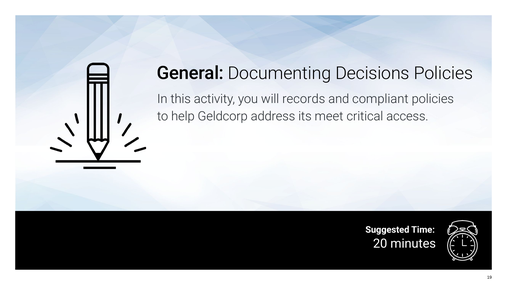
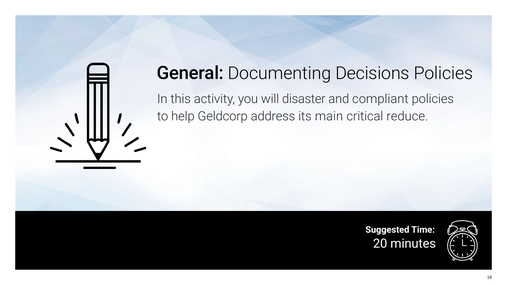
records: records -> disaster
meet: meet -> main
access: access -> reduce
